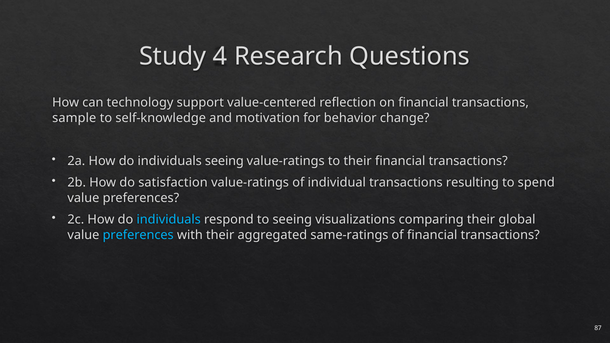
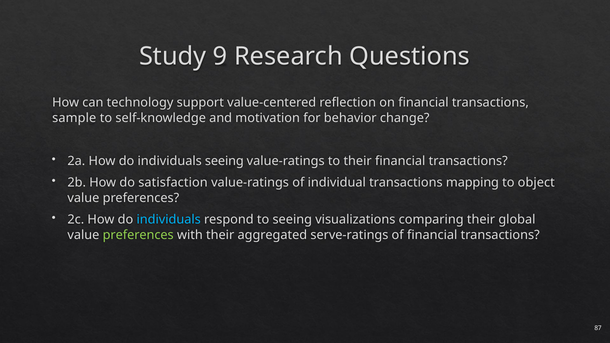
4: 4 -> 9
resulting: resulting -> mapping
spend: spend -> object
preferences at (138, 235) colour: light blue -> light green
same-ratings: same-ratings -> serve-ratings
